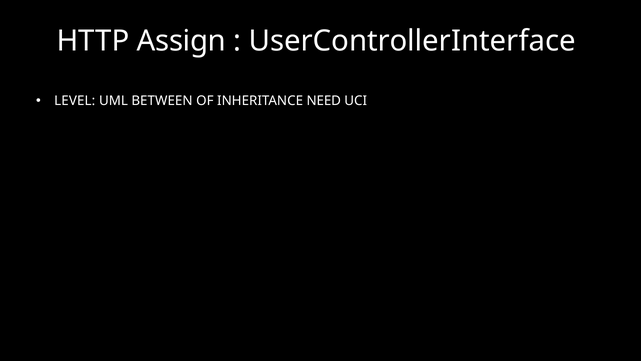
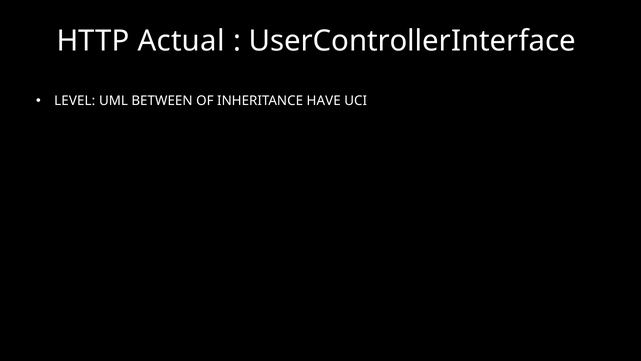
Assign: Assign -> Actual
NEED: NEED -> HAVE
